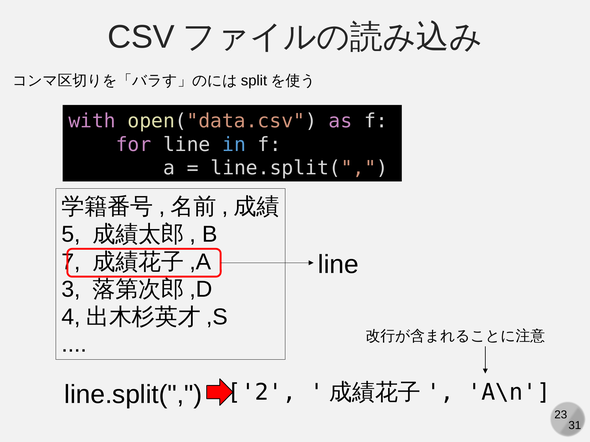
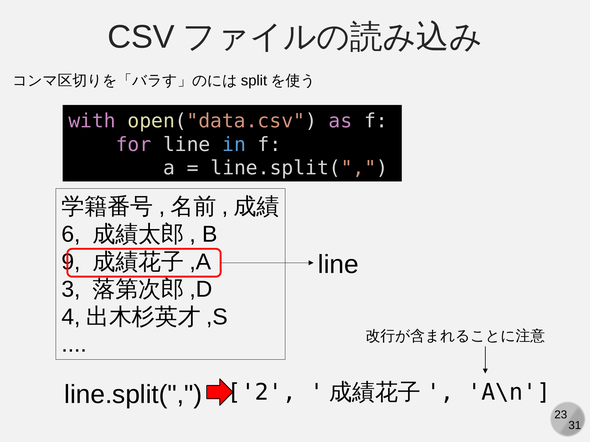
5: 5 -> 6
7: 7 -> 9
